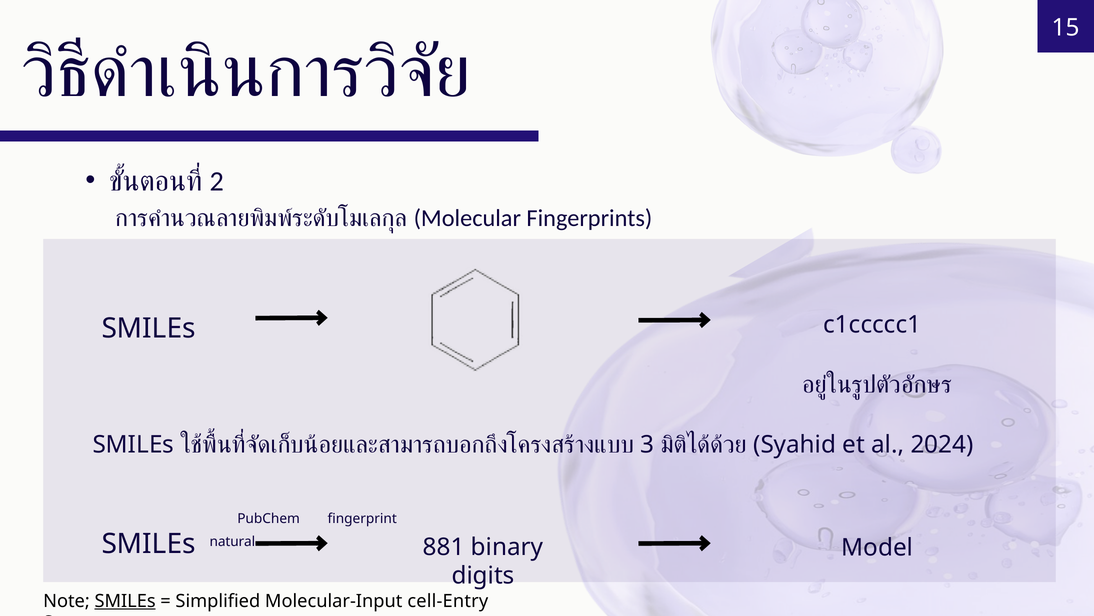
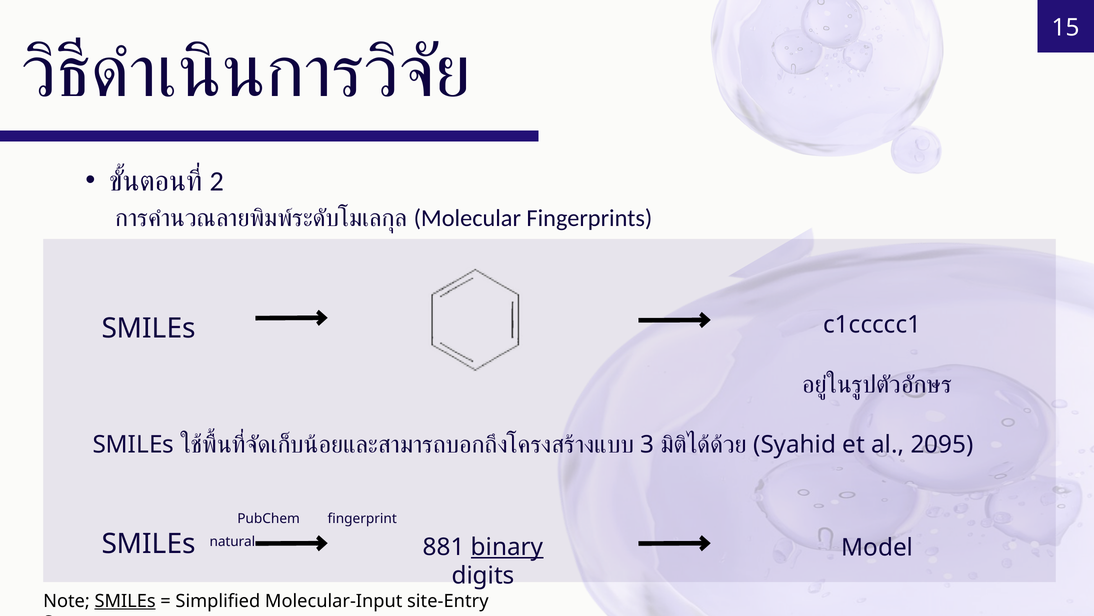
2024: 2024 -> 2095
binary underline: none -> present
cell-Entry: cell-Entry -> site-Entry
